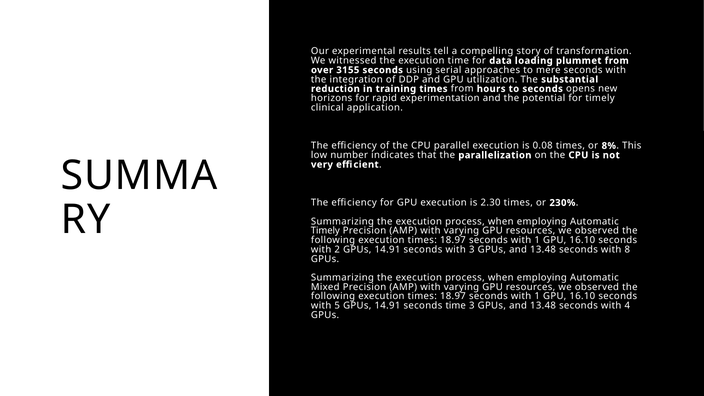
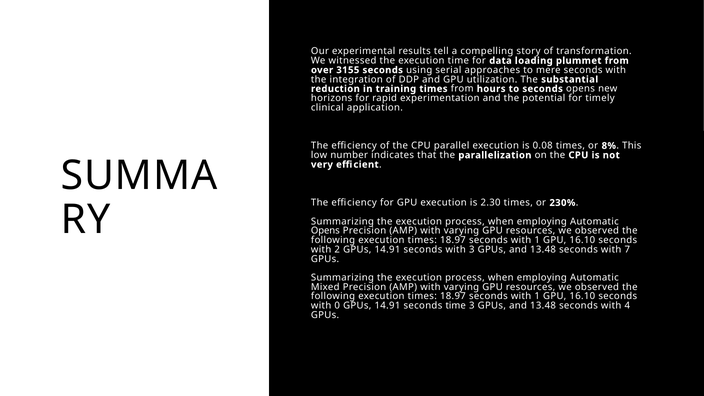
Timely at (325, 231): Timely -> Opens
8: 8 -> 7
5: 5 -> 0
